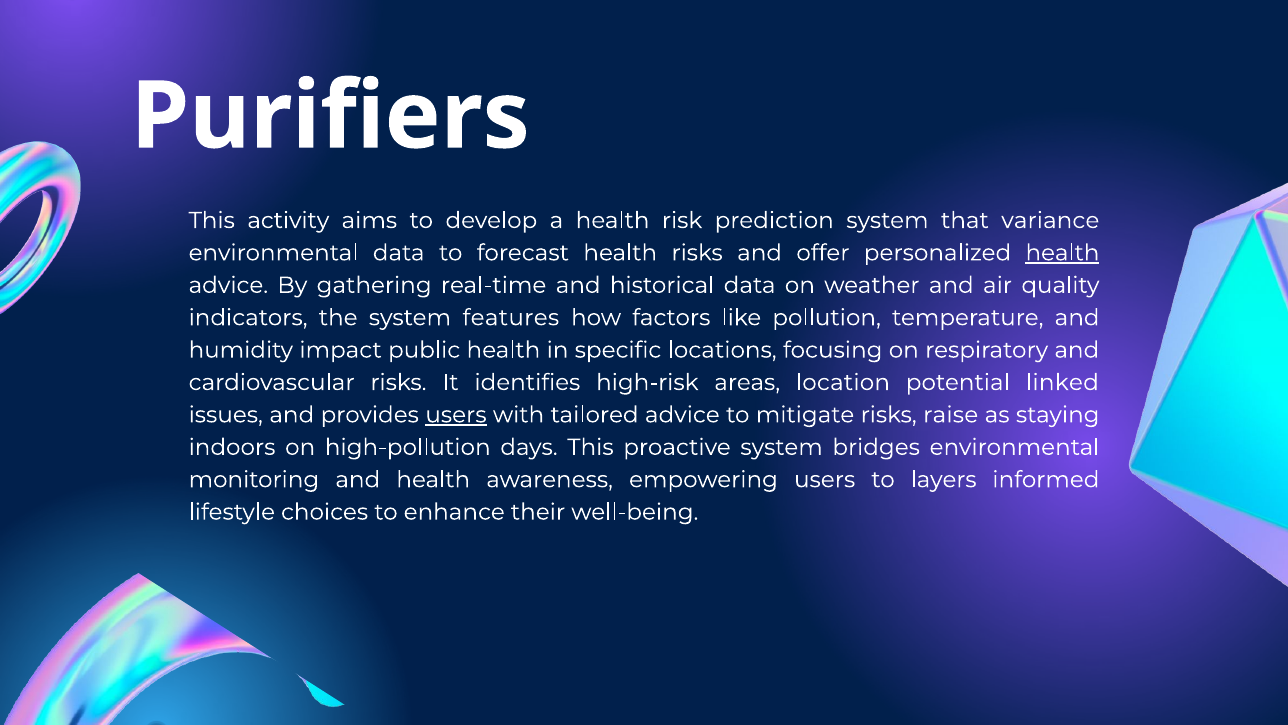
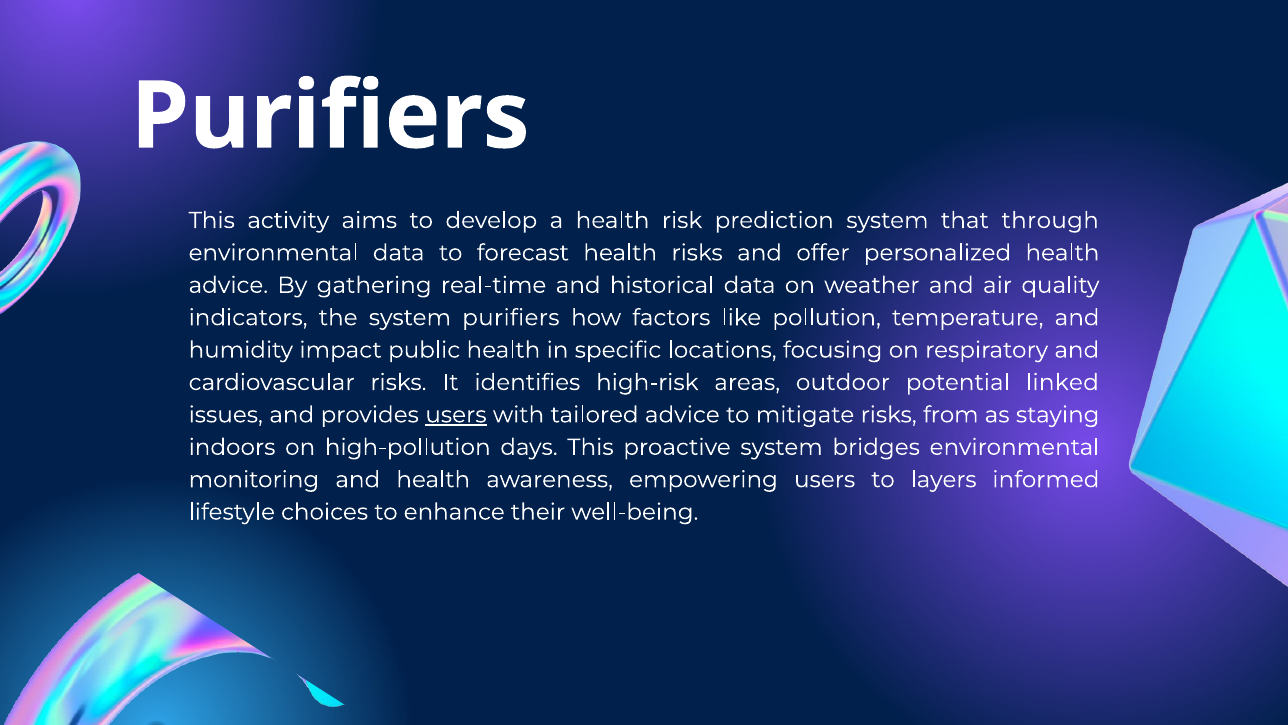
variance: variance -> through
health at (1062, 253) underline: present -> none
system features: features -> purifiers
location: location -> outdoor
raise: raise -> from
